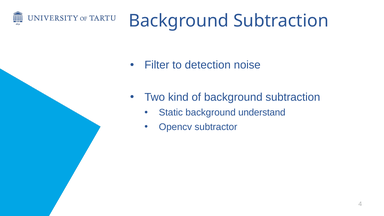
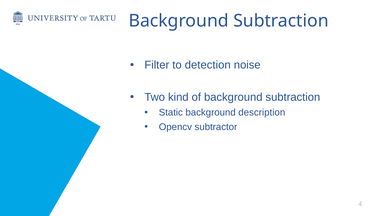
understand: understand -> description
